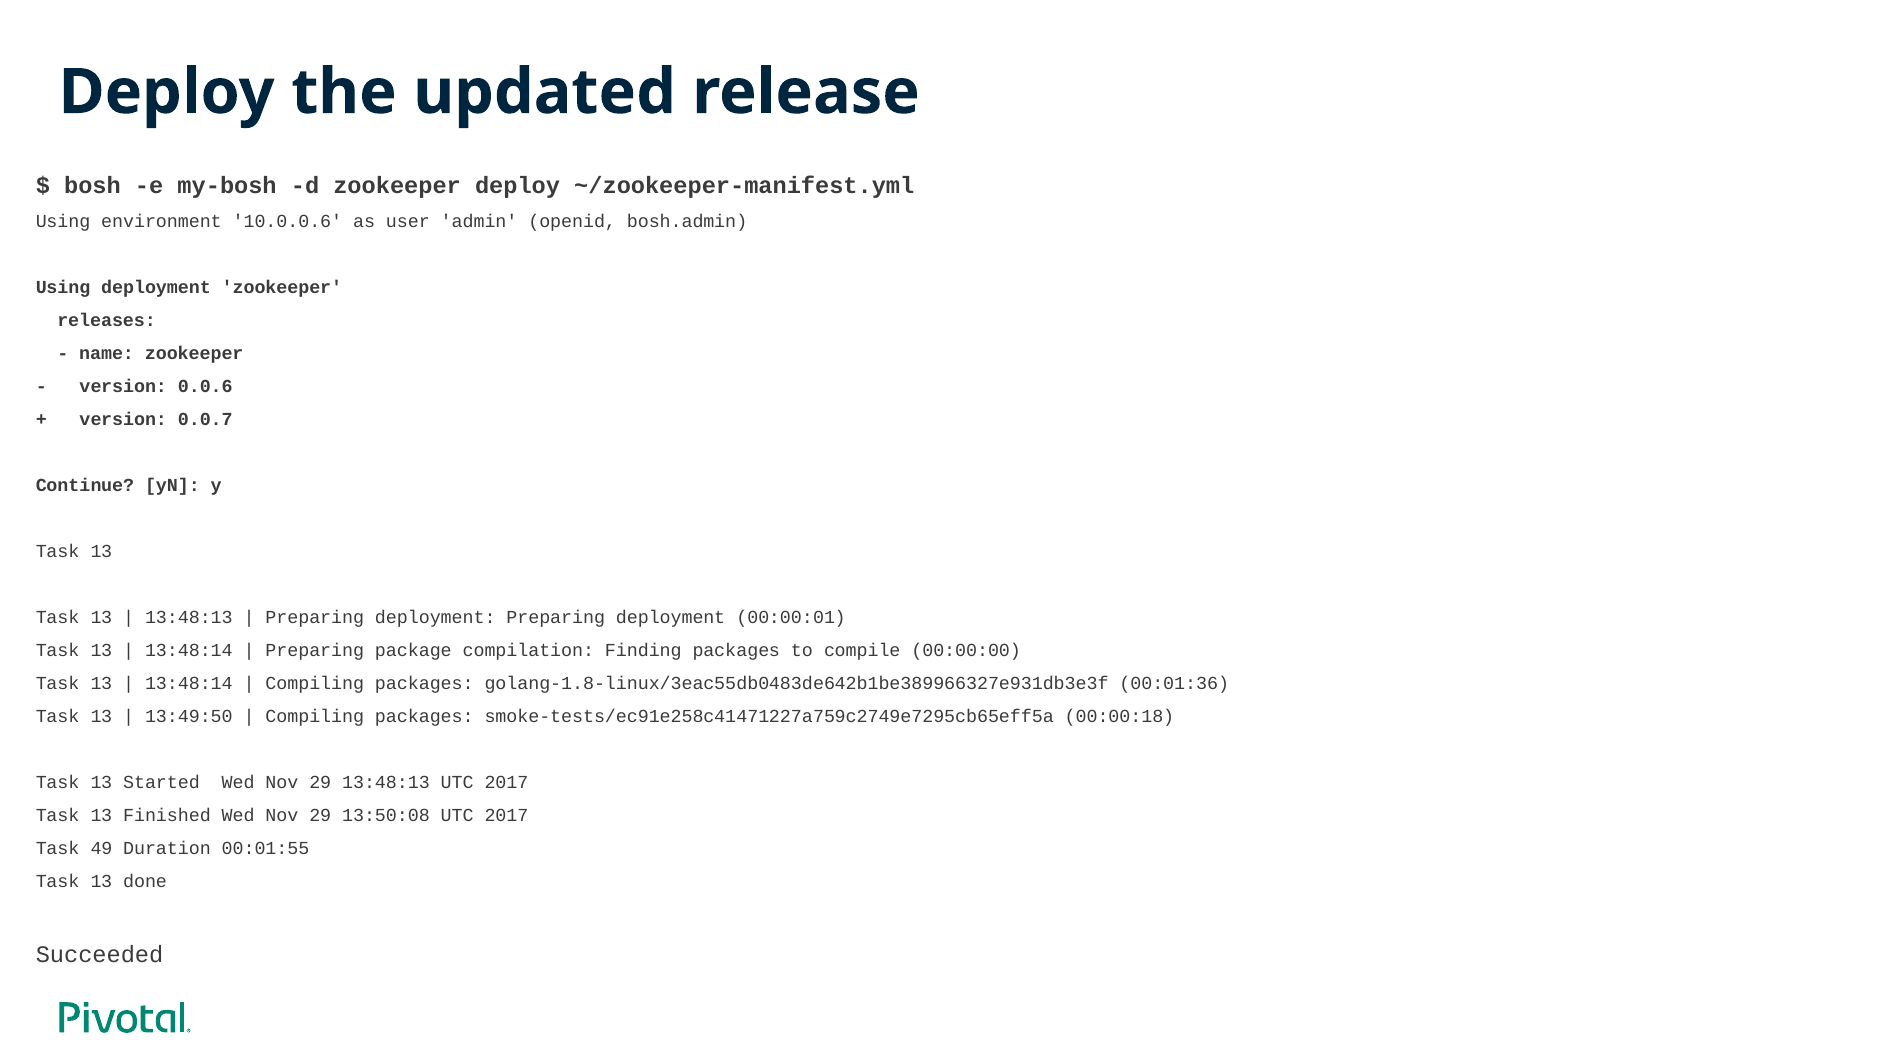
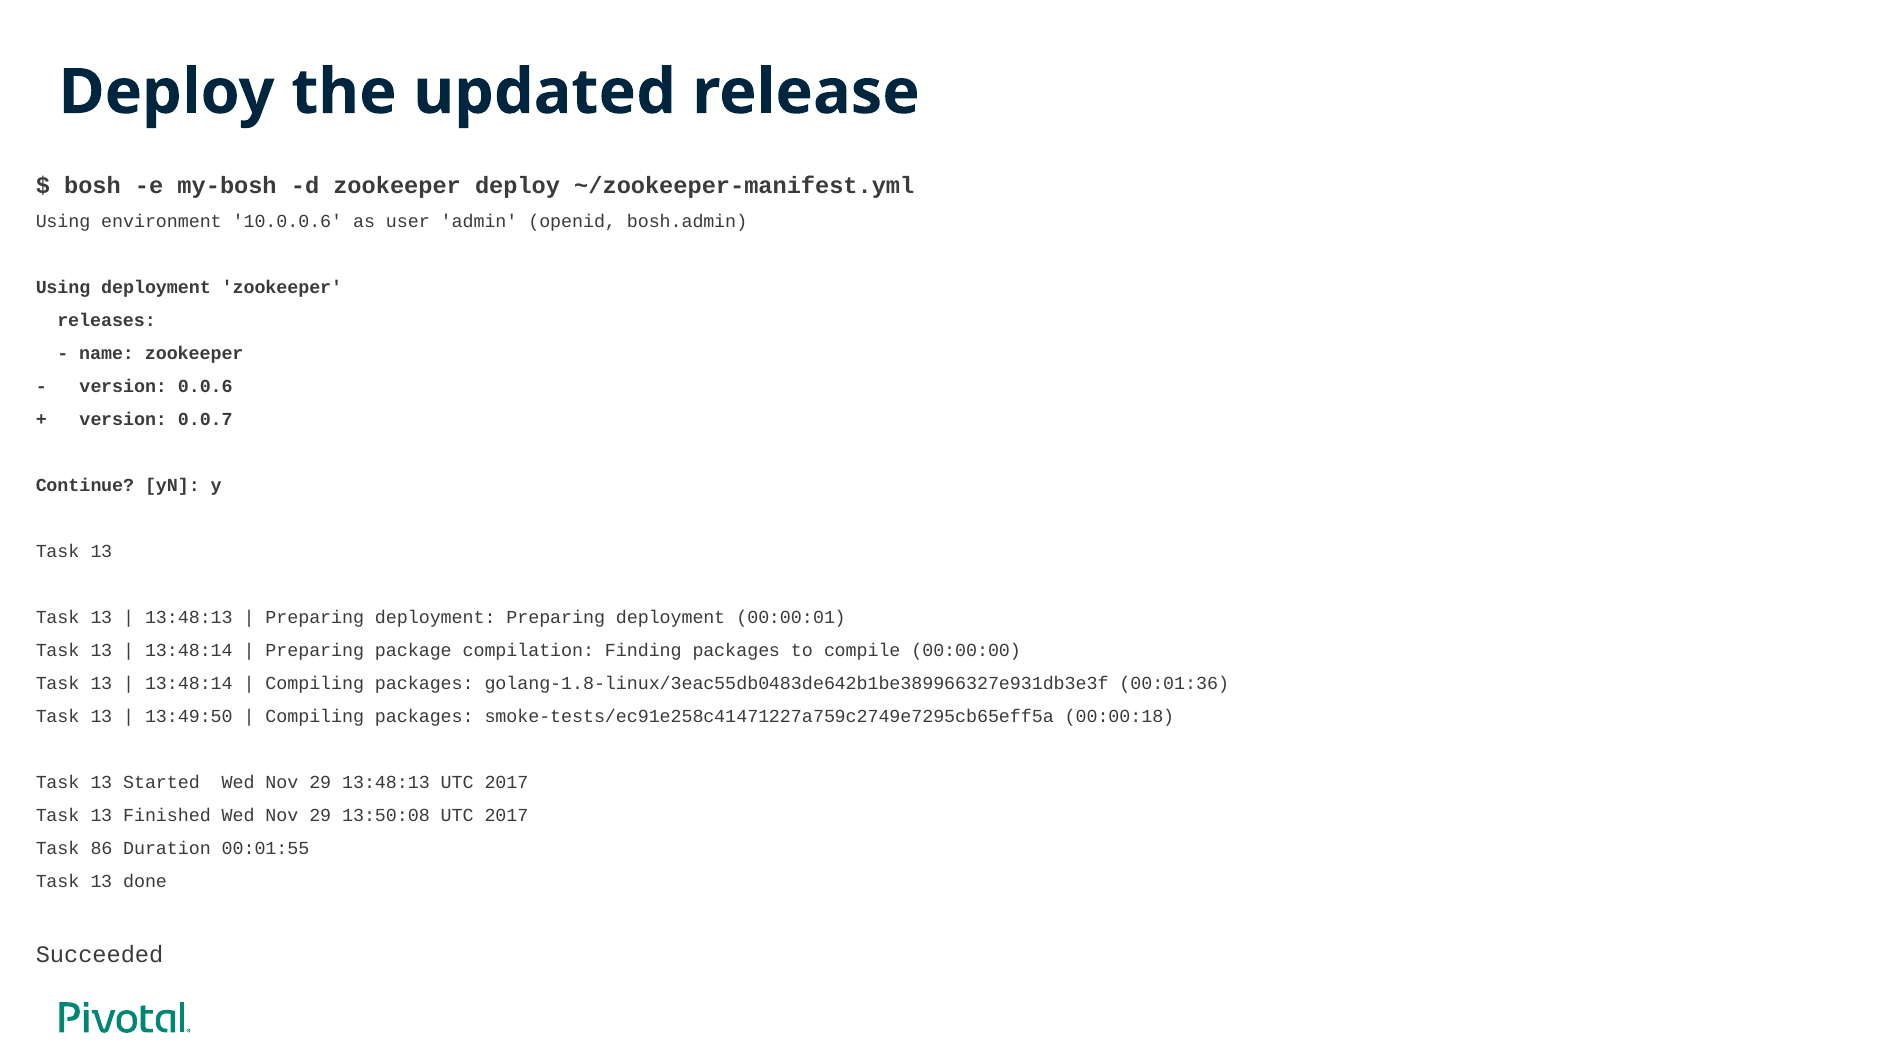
49: 49 -> 86
